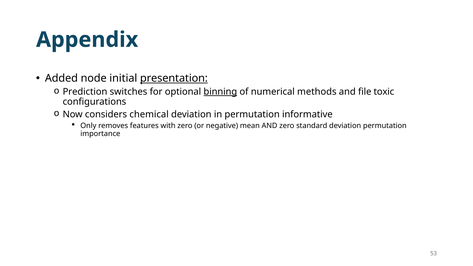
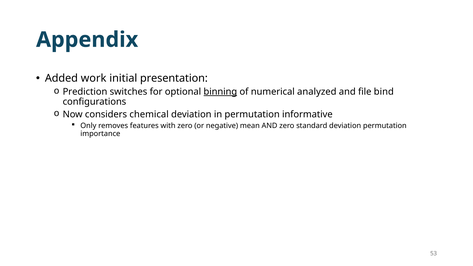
node: node -> work
presentation underline: present -> none
methods: methods -> analyzed
toxic: toxic -> bind
